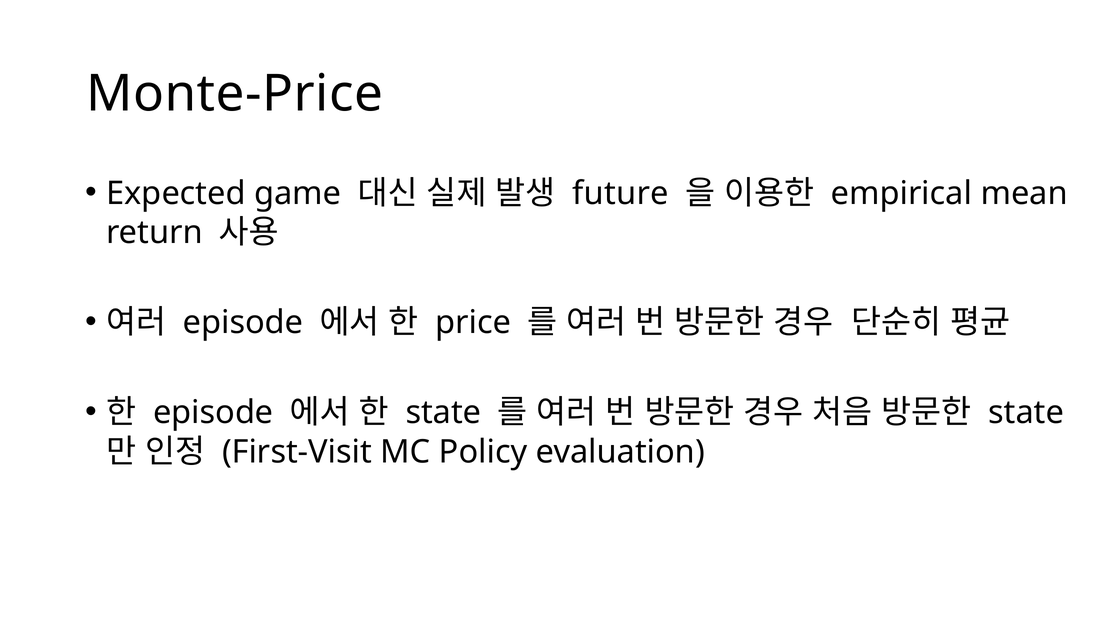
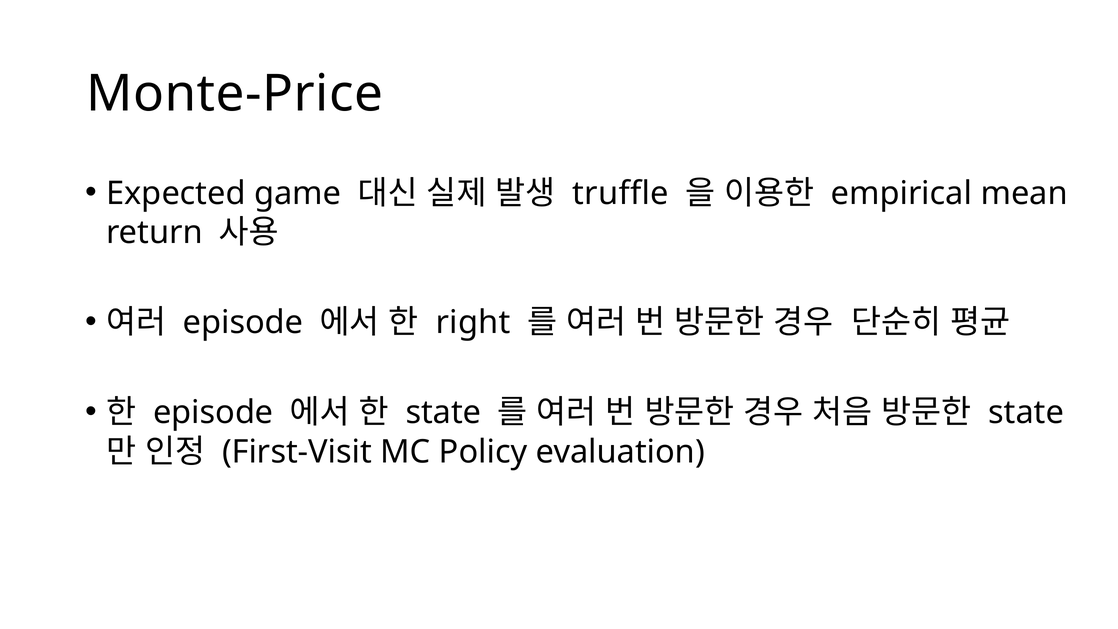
future: future -> truffle
price: price -> right
